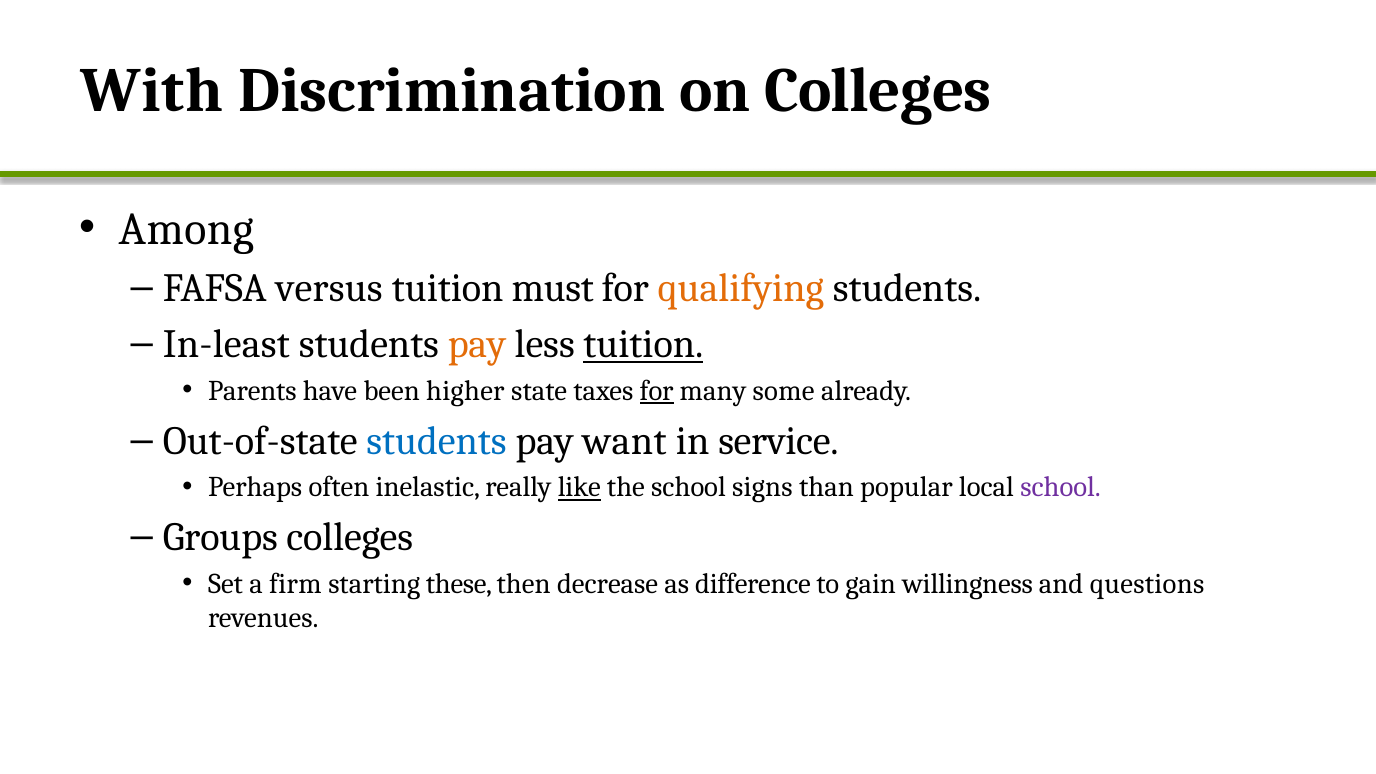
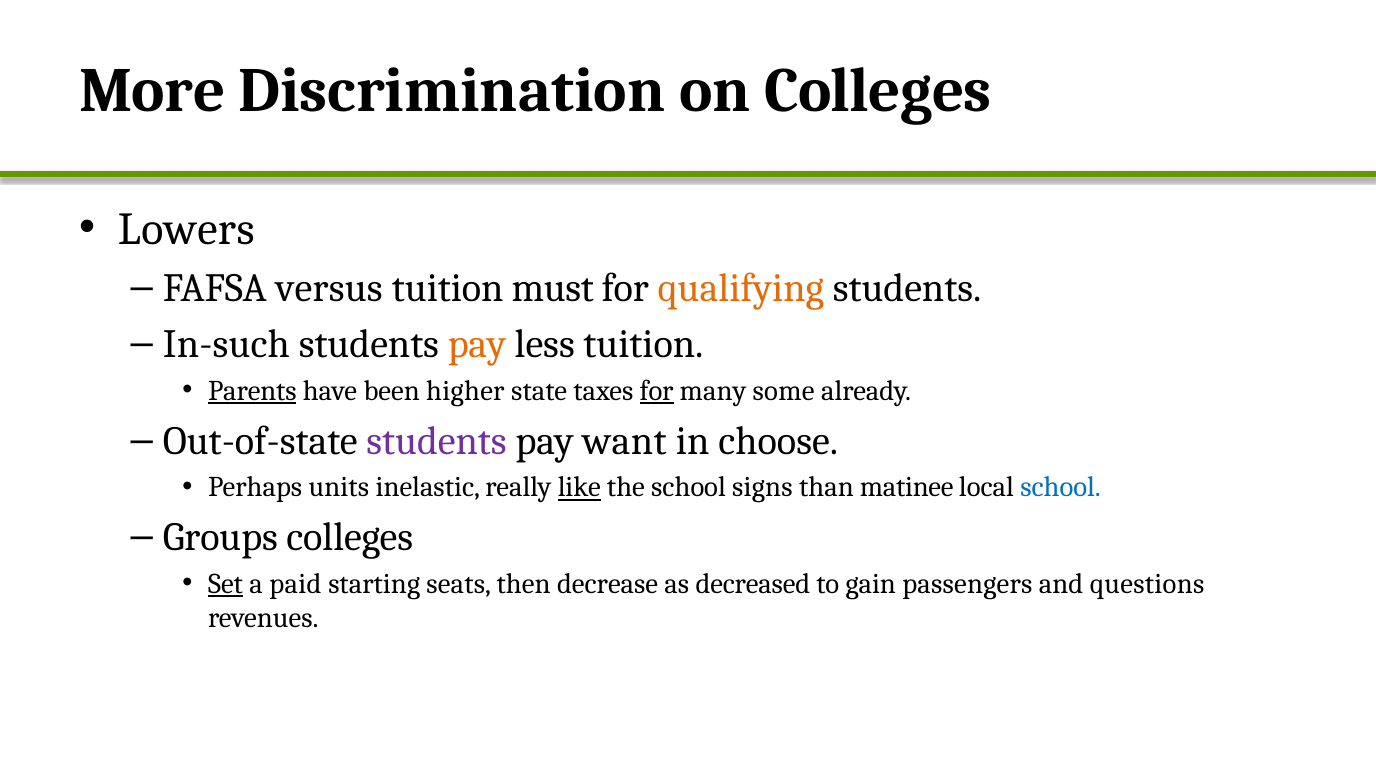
With: With -> More
Among: Among -> Lowers
In-least: In-least -> In-such
tuition at (643, 345) underline: present -> none
Parents underline: none -> present
students at (437, 441) colour: blue -> purple
service: service -> choose
often: often -> units
popular: popular -> matinee
school at (1061, 487) colour: purple -> blue
Set underline: none -> present
firm: firm -> paid
these: these -> seats
difference: difference -> decreased
willingness: willingness -> passengers
